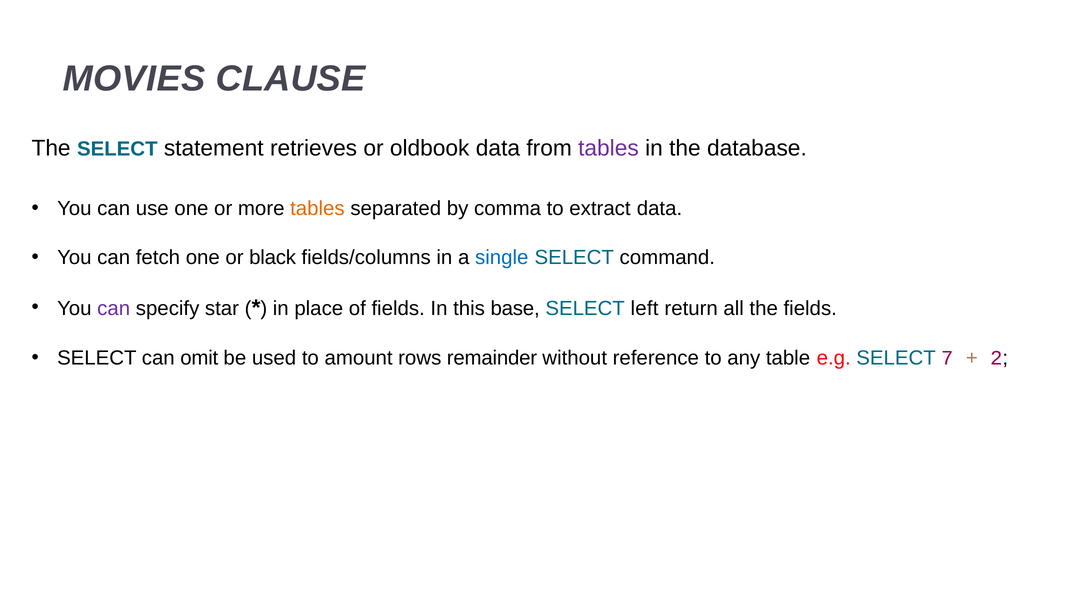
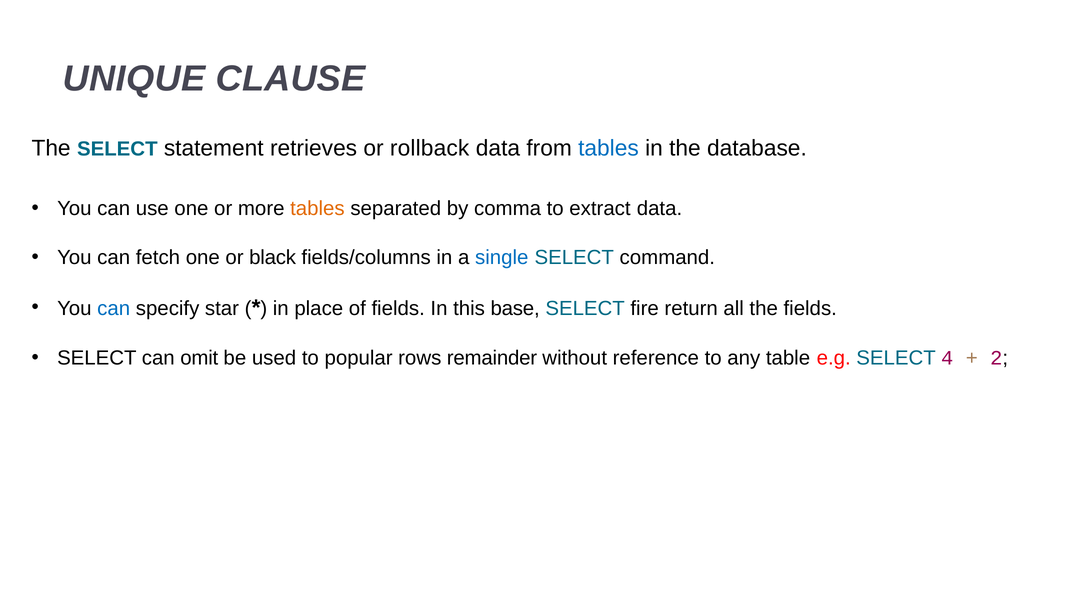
MOVIES: MOVIES -> UNIQUE
oldbook: oldbook -> rollback
tables at (608, 148) colour: purple -> blue
can at (114, 309) colour: purple -> blue
left: left -> fire
amount: amount -> popular
7: 7 -> 4
